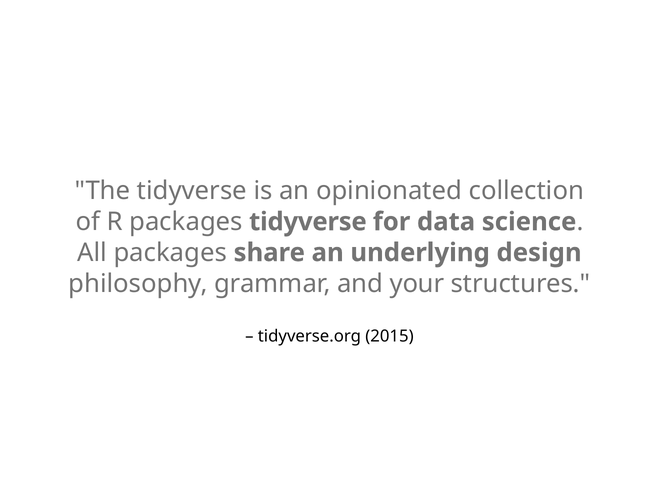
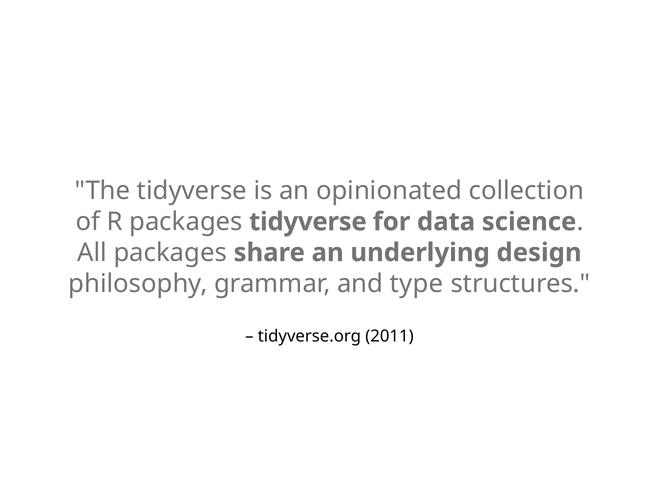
your: your -> type
2015: 2015 -> 2011
